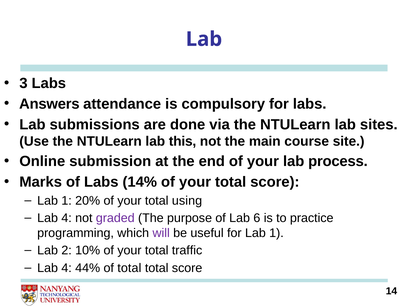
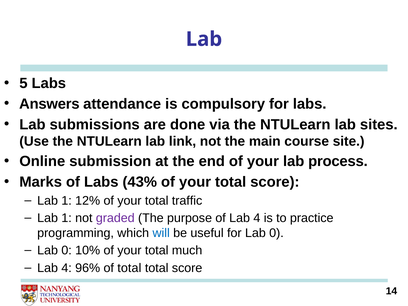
3: 3 -> 5
this: this -> link
14%: 14% -> 43%
20%: 20% -> 12%
using: using -> traffic
4 at (67, 218): 4 -> 1
of Lab 6: 6 -> 4
will colour: purple -> blue
for Lab 1: 1 -> 0
2 at (67, 251): 2 -> 0
traffic: traffic -> much
44%: 44% -> 96%
